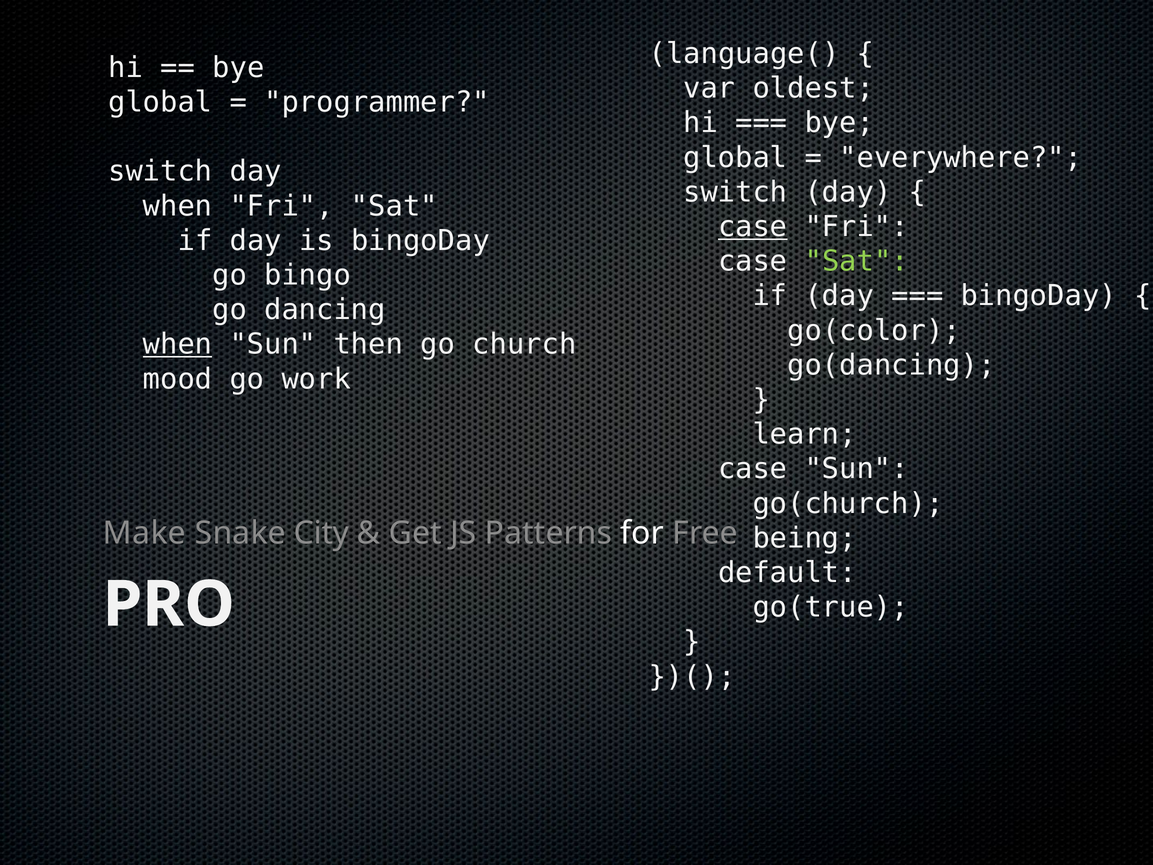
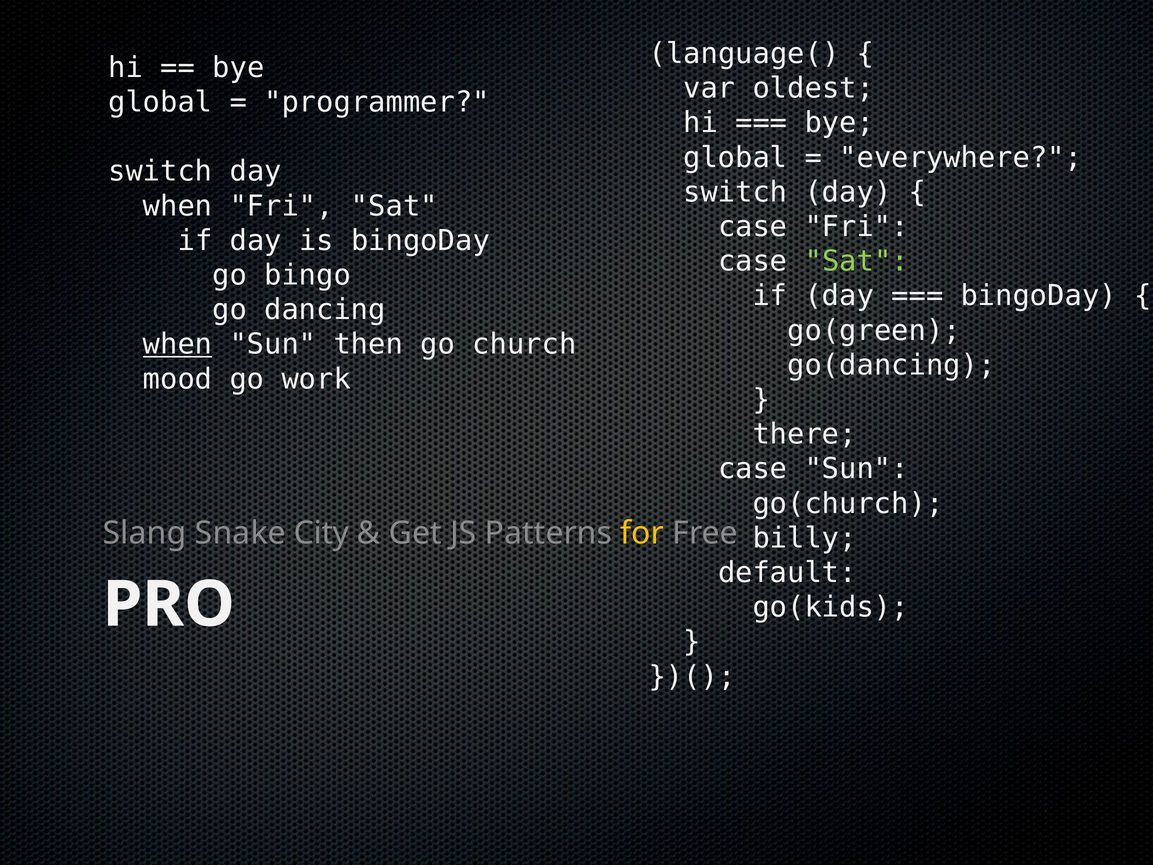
case at (753, 227) underline: present -> none
go(color: go(color -> go(green
learn: learn -> there
Make: Make -> Slang
for colour: white -> yellow
being: being -> billy
go(true: go(true -> go(kids
